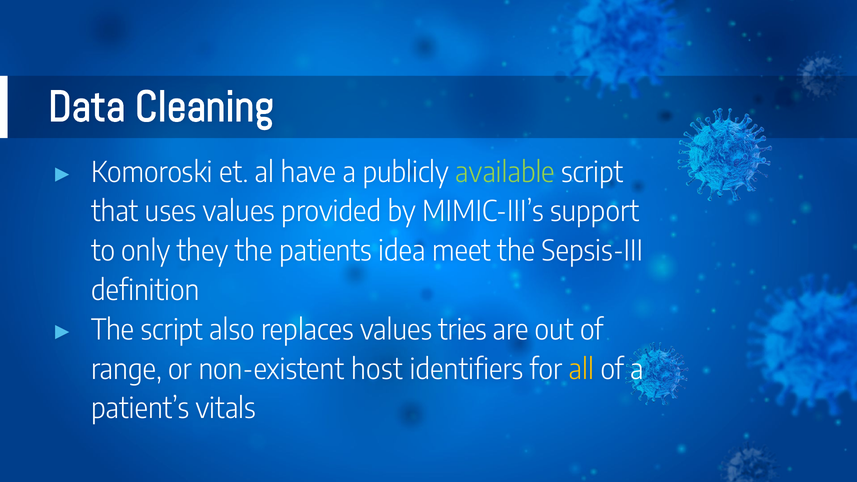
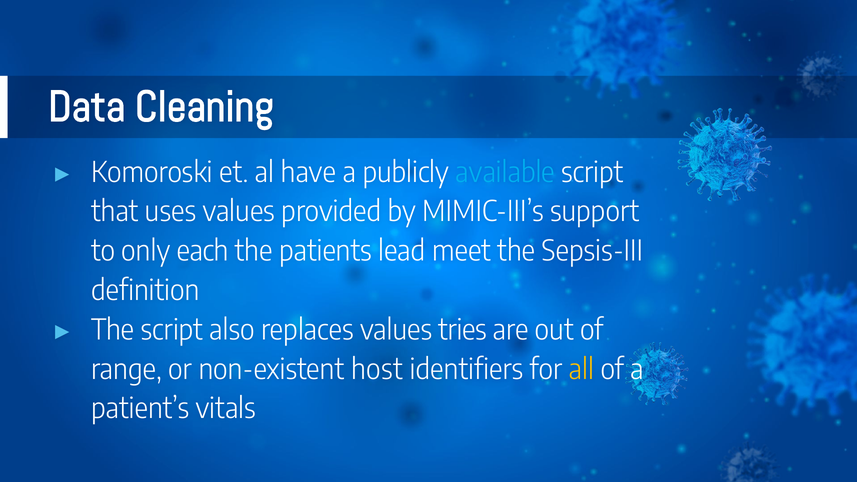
available colour: light green -> light blue
they: they -> each
idea: idea -> lead
